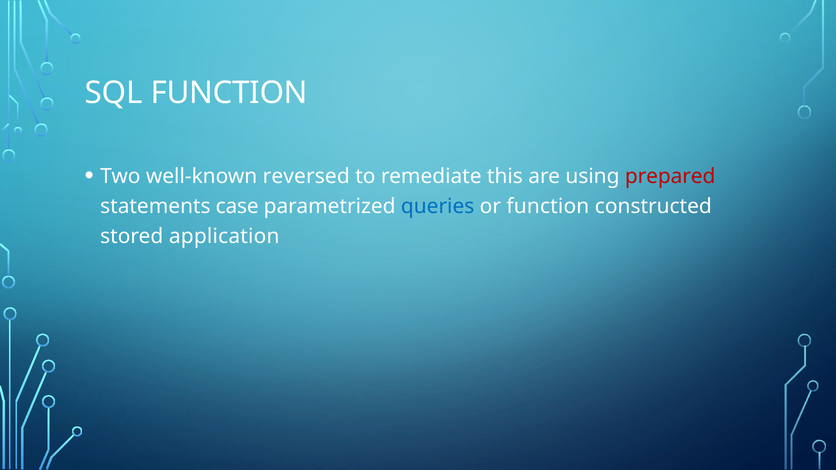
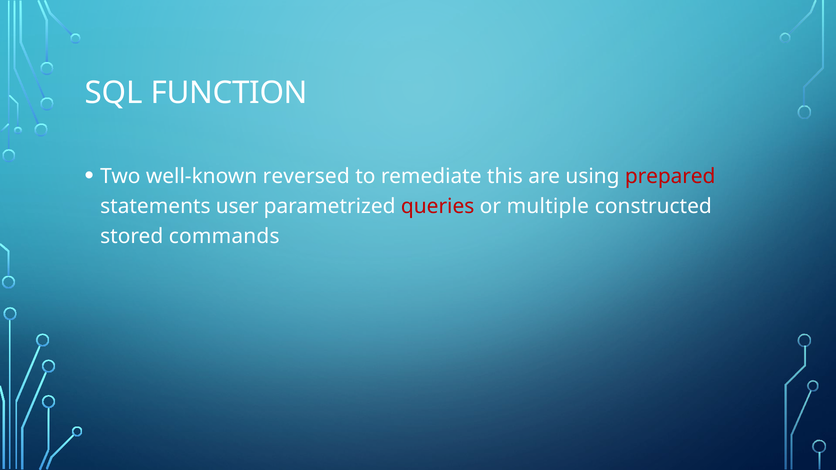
case: case -> user
queries colour: blue -> red
or function: function -> multiple
application: application -> commands
